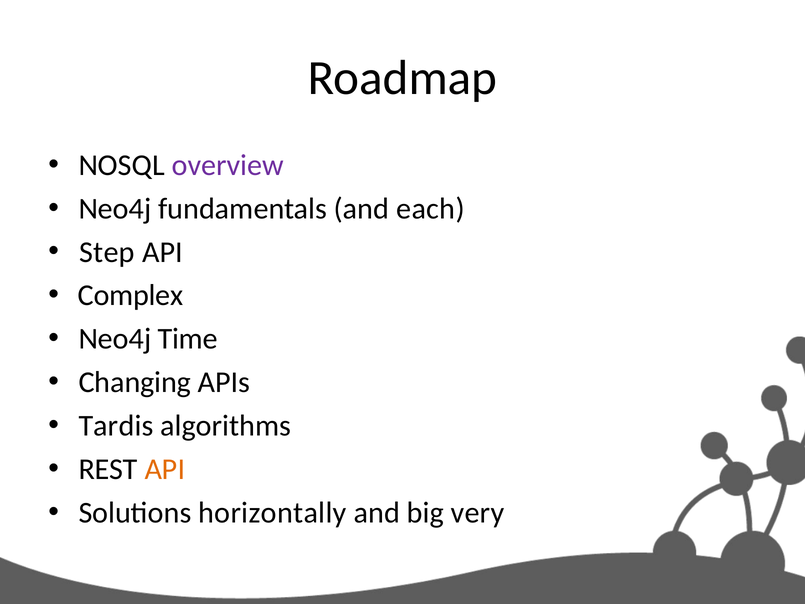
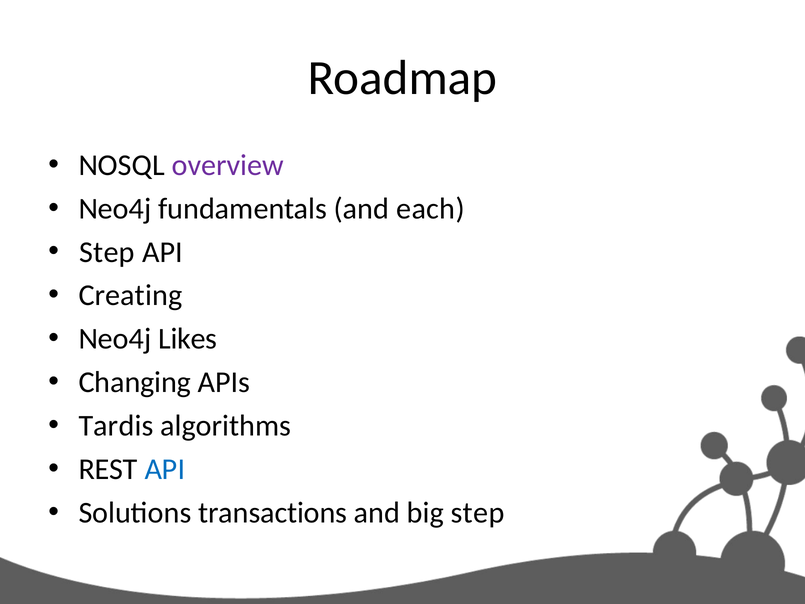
Complex: Complex -> Creating
Time: Time -> Likes
API at (165, 469) colour: orange -> blue
horizontally: horizontally -> transactions
big very: very -> step
